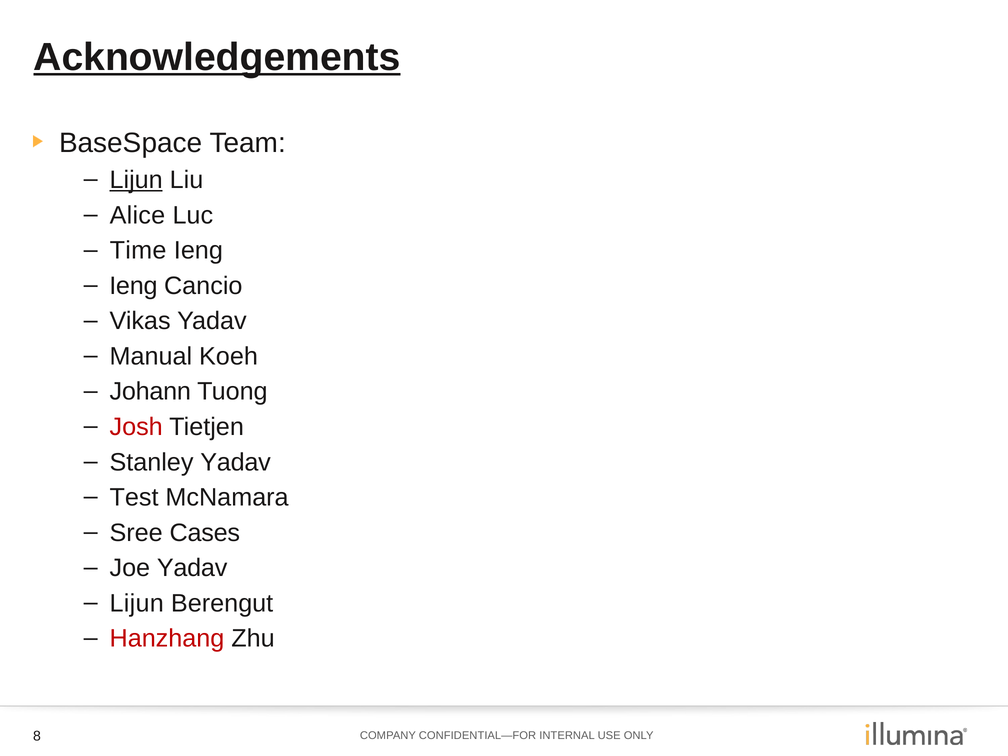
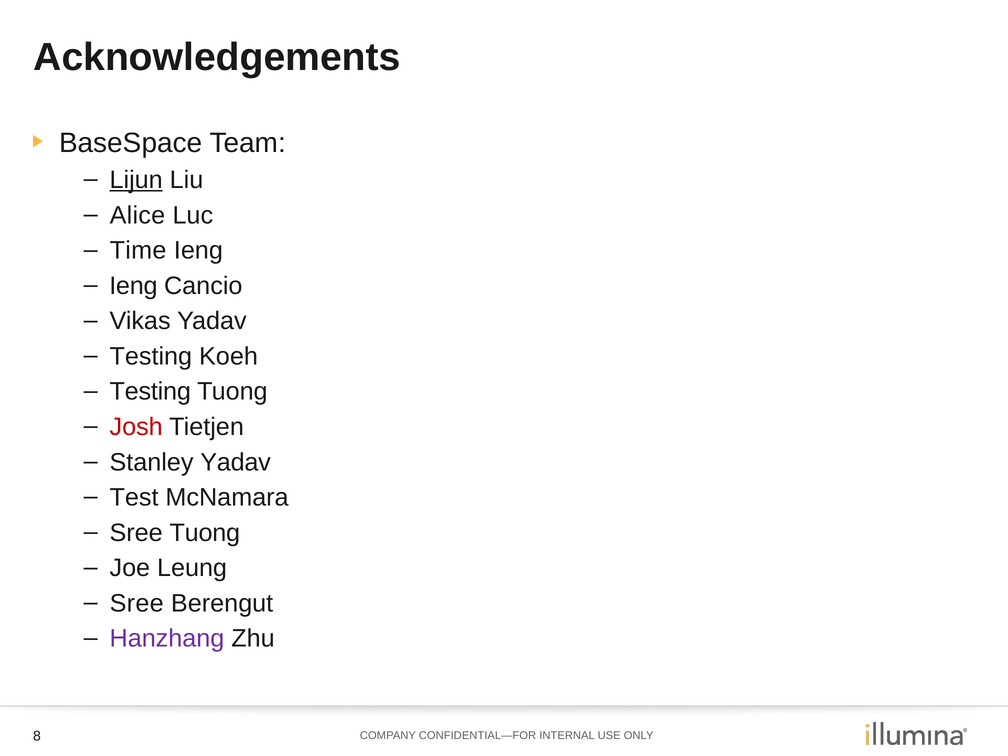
Acknowledgements underline: present -> none
Manual at (151, 356): Manual -> Testing
Johann at (150, 392): Johann -> Testing
Sree Cases: Cases -> Tuong
Joe Yadav: Yadav -> Leung
Lijun at (137, 603): Lijun -> Sree
Hanzhang colour: red -> purple
